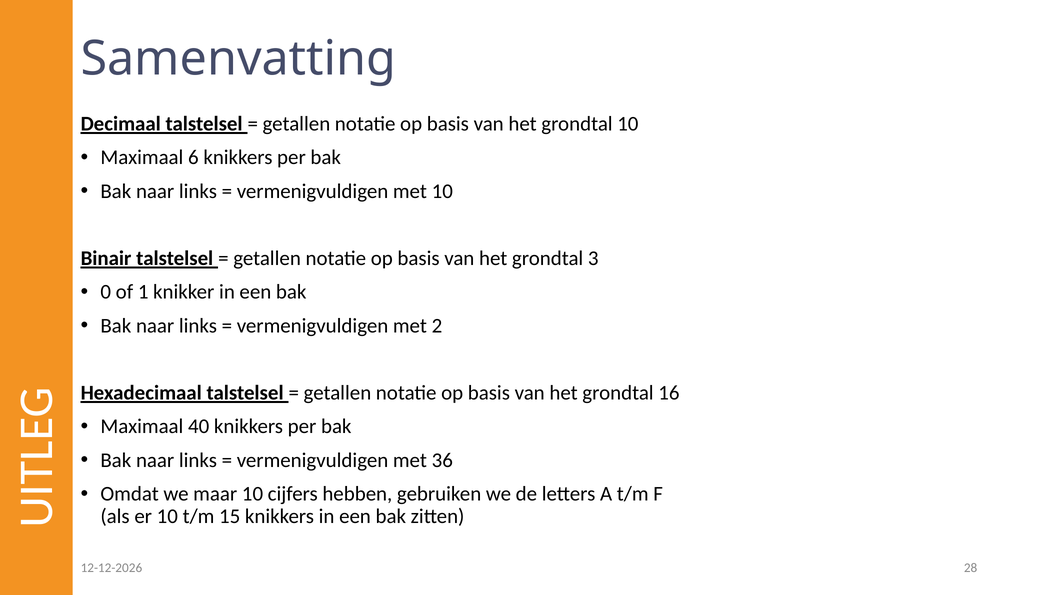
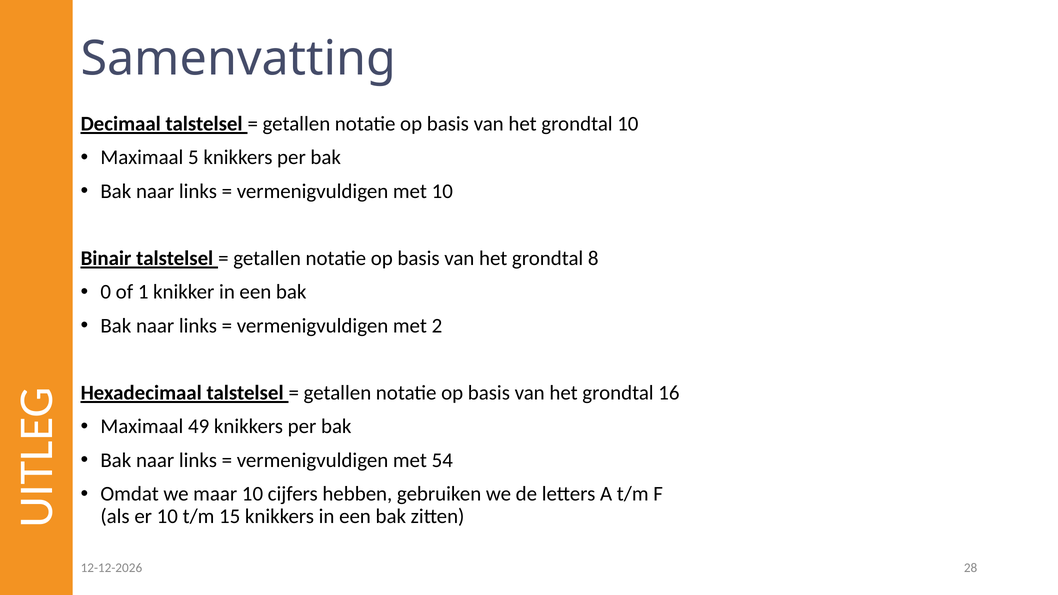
6: 6 -> 5
3: 3 -> 8
40: 40 -> 49
36: 36 -> 54
